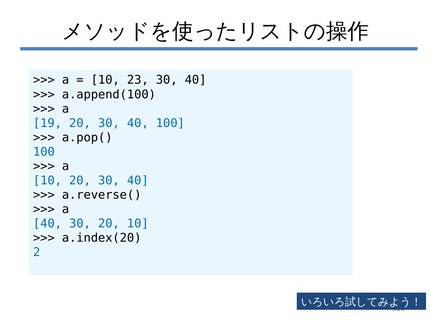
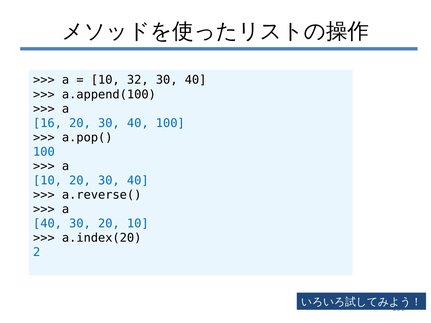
23: 23 -> 32
19: 19 -> 16
